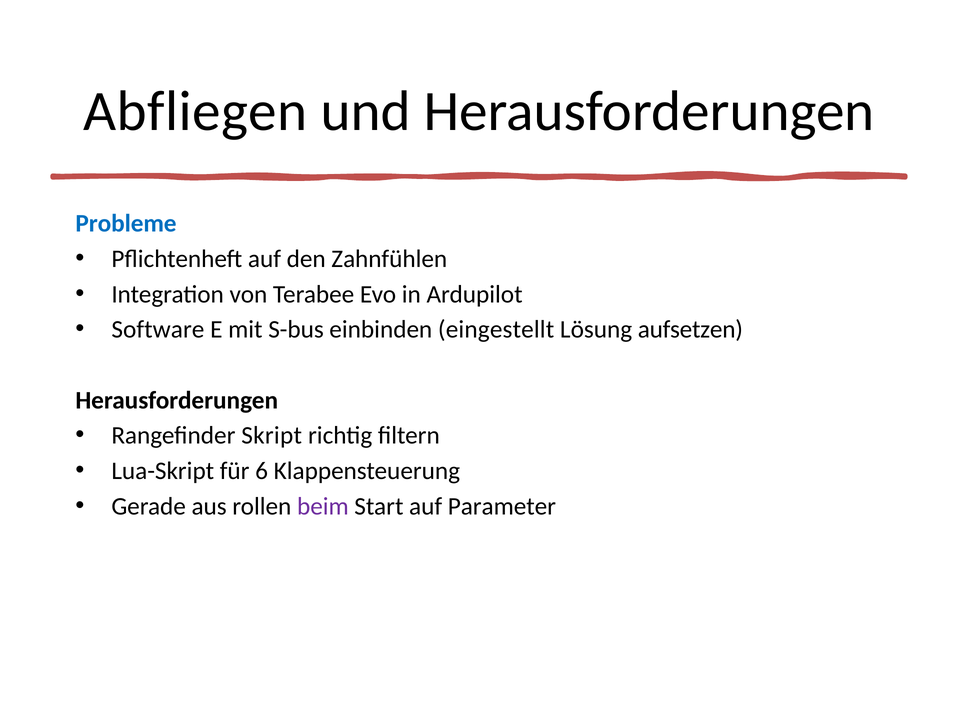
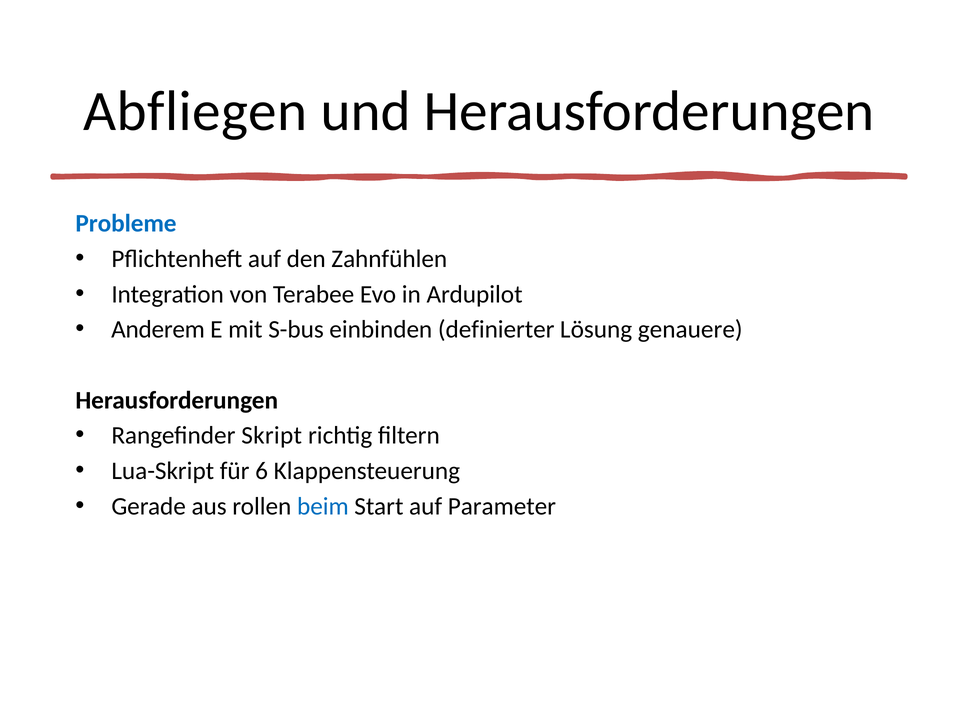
Software: Software -> Anderem
eingestellt: eingestellt -> definierter
aufsetzen: aufsetzen -> genauere
beim colour: purple -> blue
